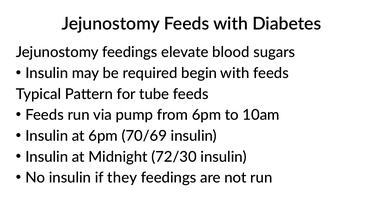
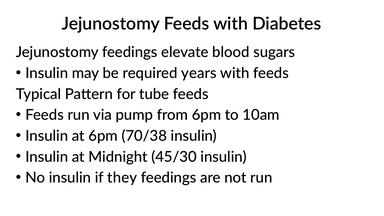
begin: begin -> years
70/69: 70/69 -> 70/38
72/30: 72/30 -> 45/30
